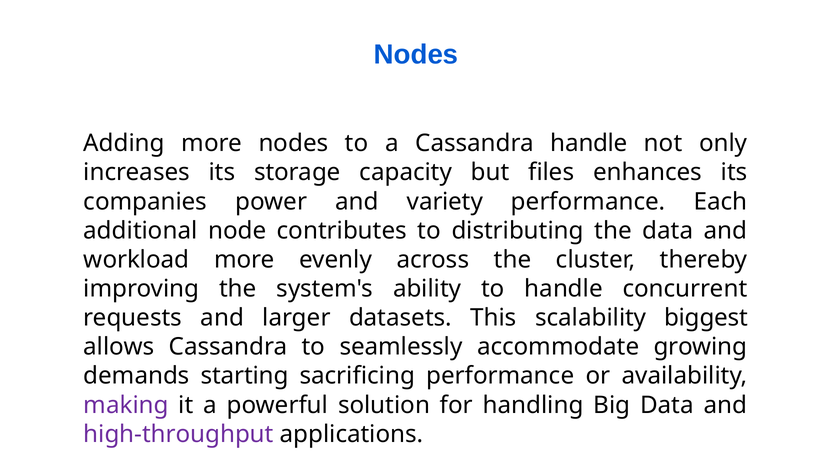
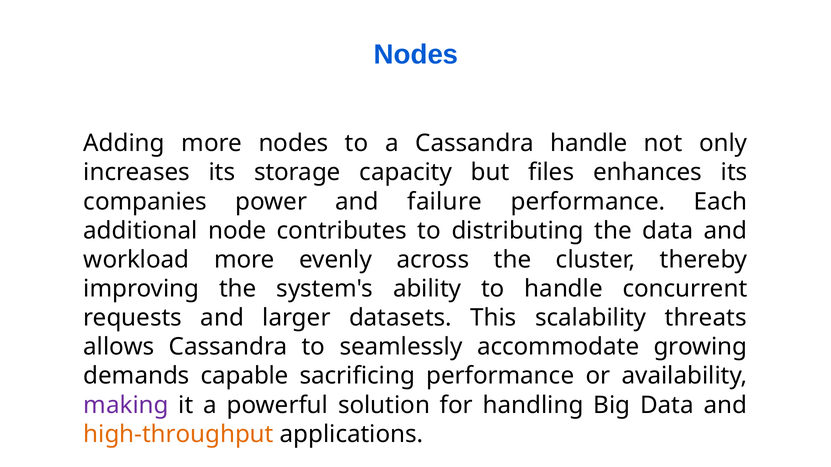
variety: variety -> failure
biggest: biggest -> threats
starting: starting -> capable
high-throughput colour: purple -> orange
